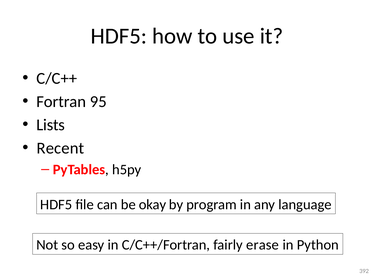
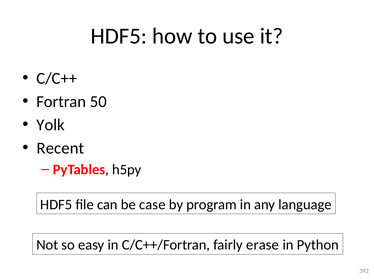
95: 95 -> 50
Lists: Lists -> Yolk
okay: okay -> case
